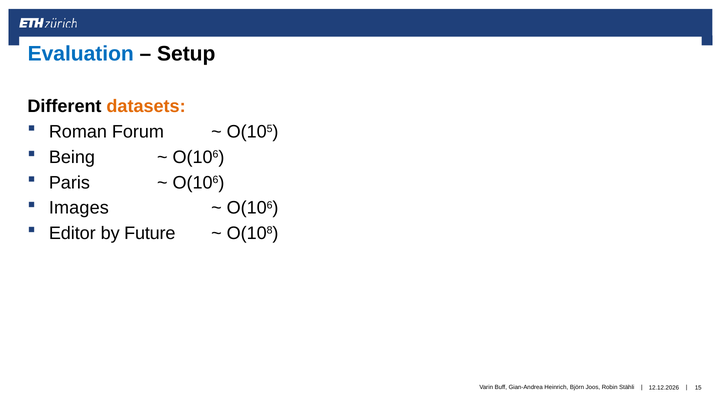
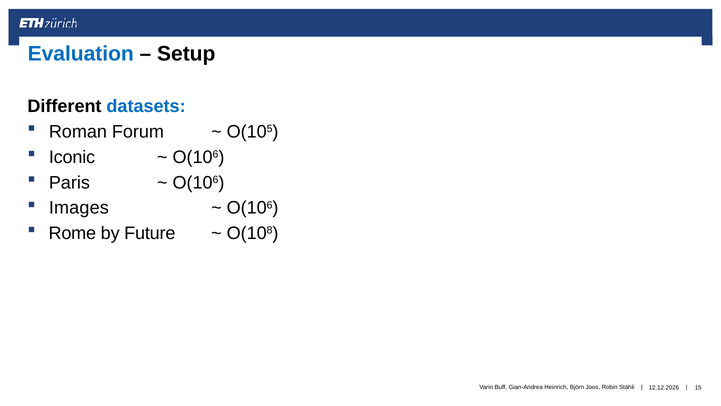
datasets colour: orange -> blue
Being: Being -> Iconic
Editor: Editor -> Rome
